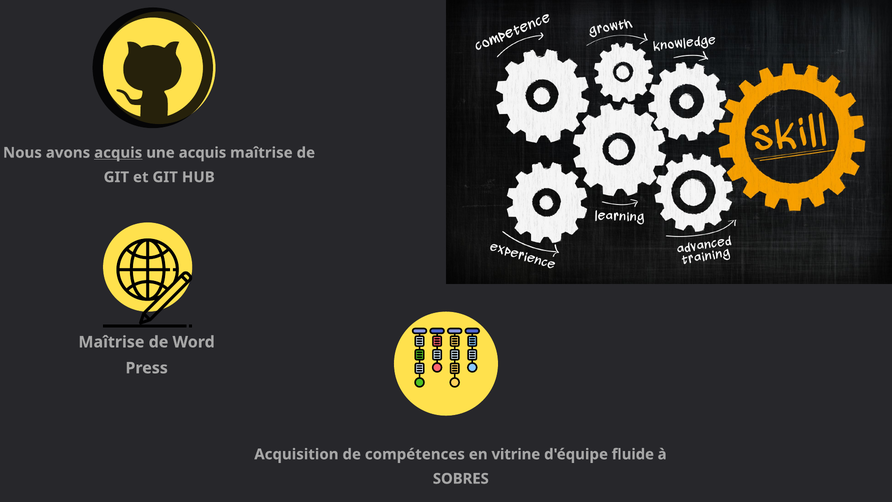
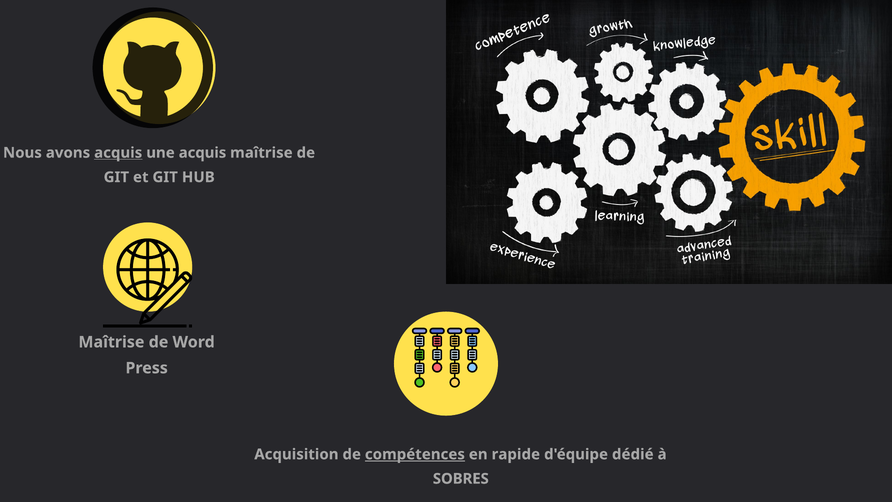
compétences underline: none -> present
vitrine: vitrine -> rapide
fluide: fluide -> dédié
